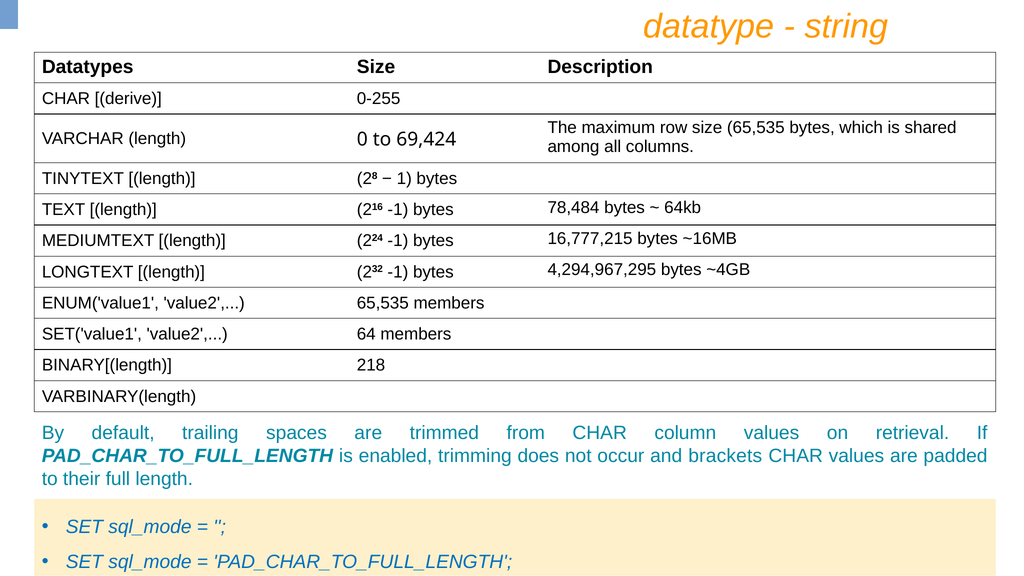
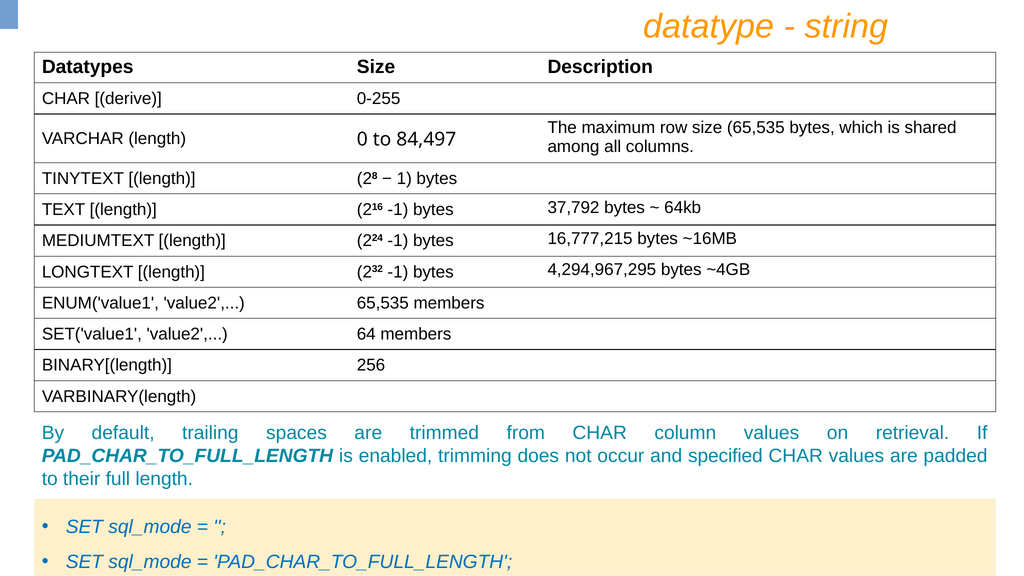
69,424: 69,424 -> 84,497
78,484: 78,484 -> 37,792
218: 218 -> 256
brackets: brackets -> specified
